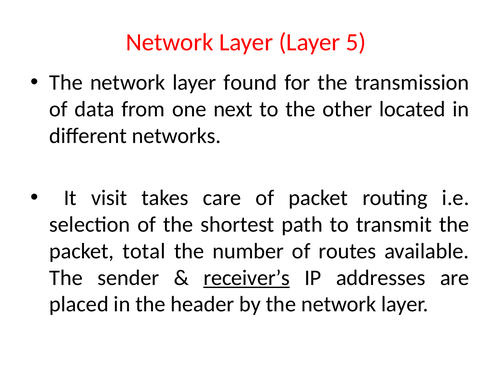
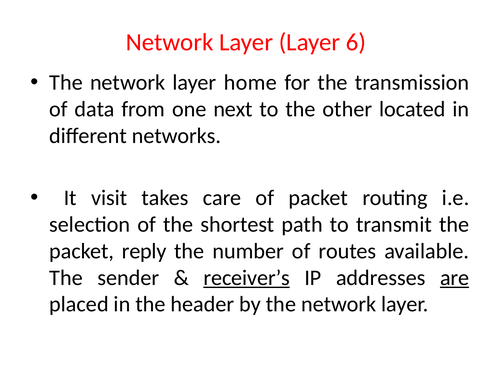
5: 5 -> 6
found: found -> home
total: total -> reply
are underline: none -> present
